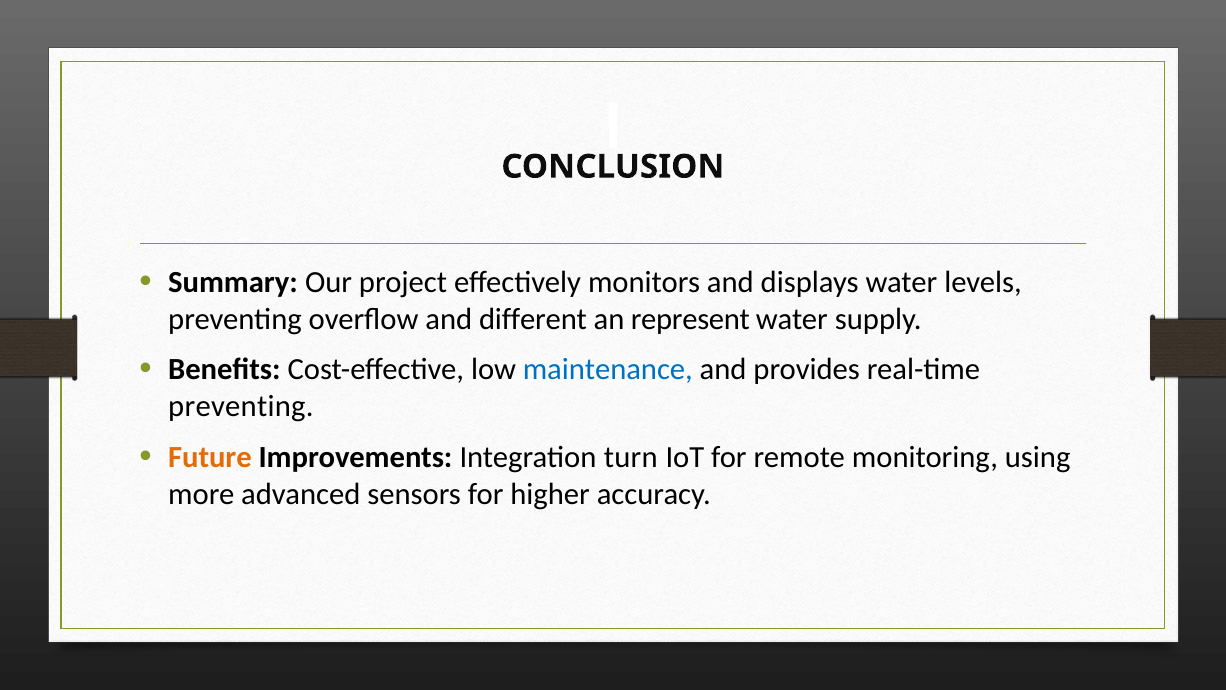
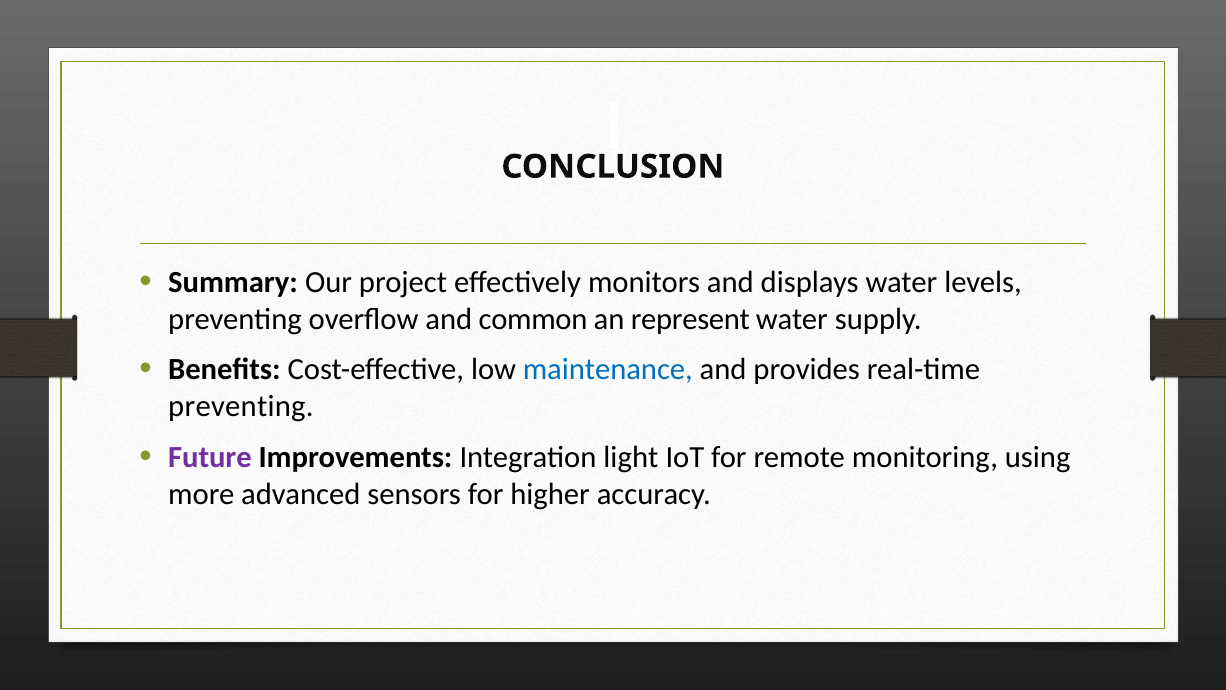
different: different -> common
Future colour: orange -> purple
turn: turn -> light
